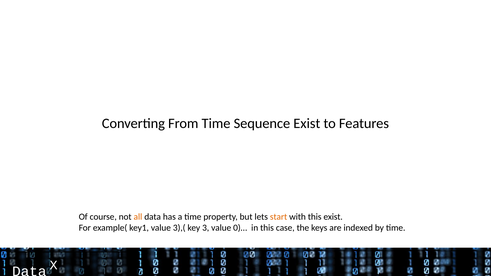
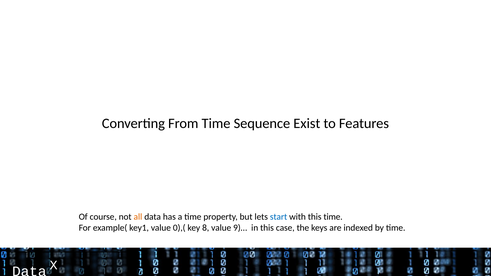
start colour: orange -> blue
this exist: exist -> time
3),(: 3),( -> 0),(
3: 3 -> 8
0)…: 0)… -> 9)…
